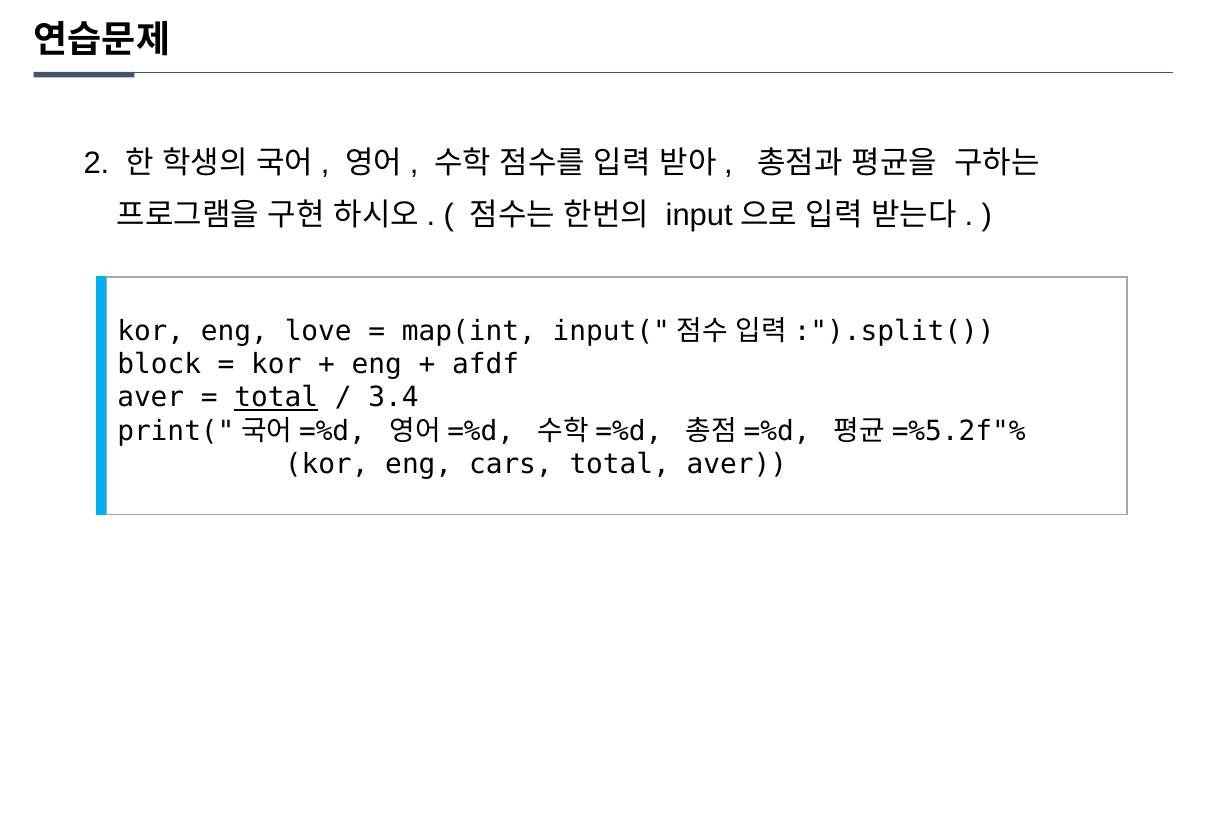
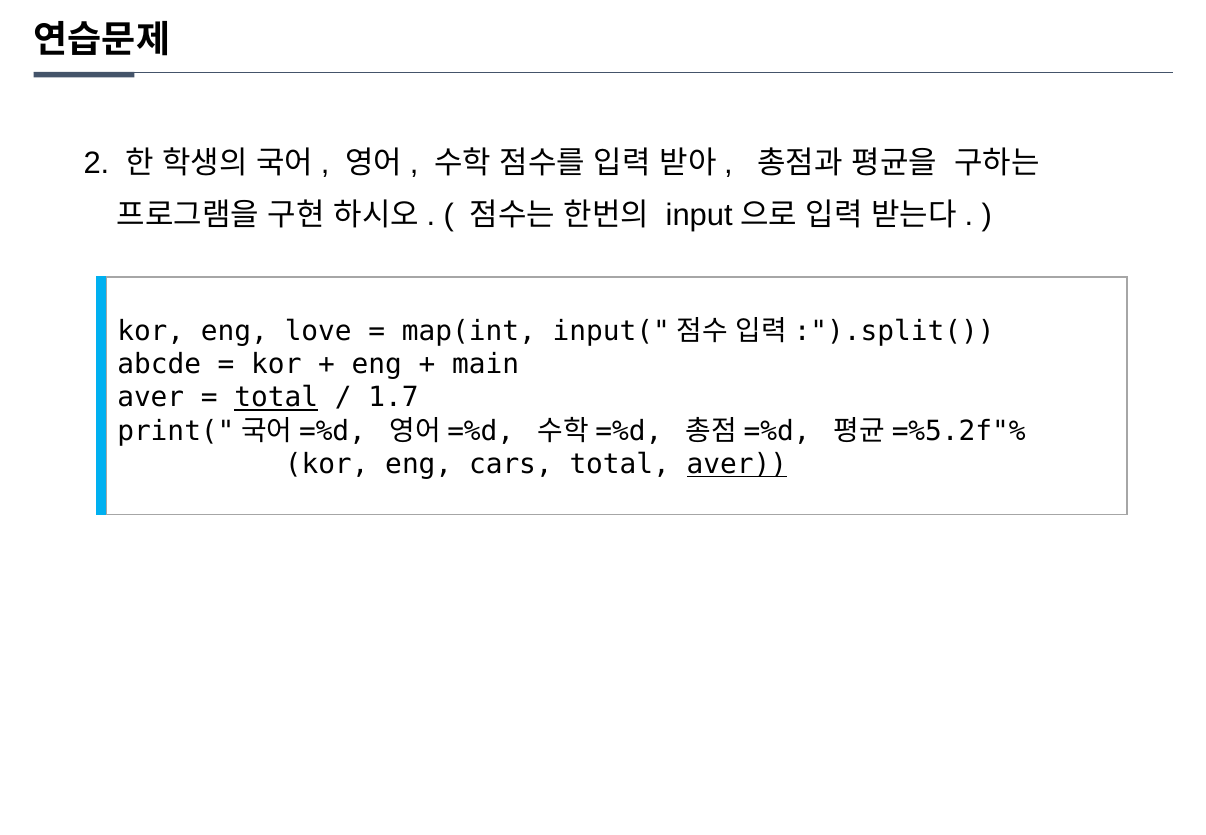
block: block -> abcde
afdf: afdf -> main
3.4: 3.4 -> 1.7
aver at (737, 465) underline: none -> present
